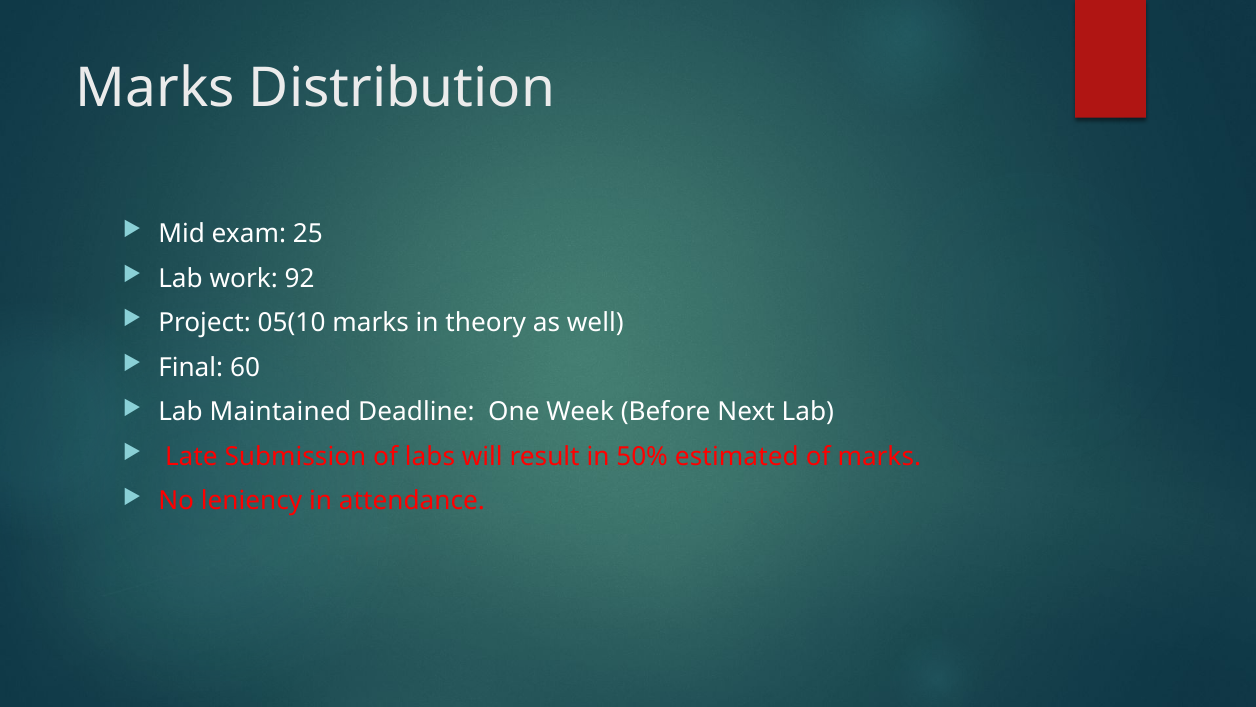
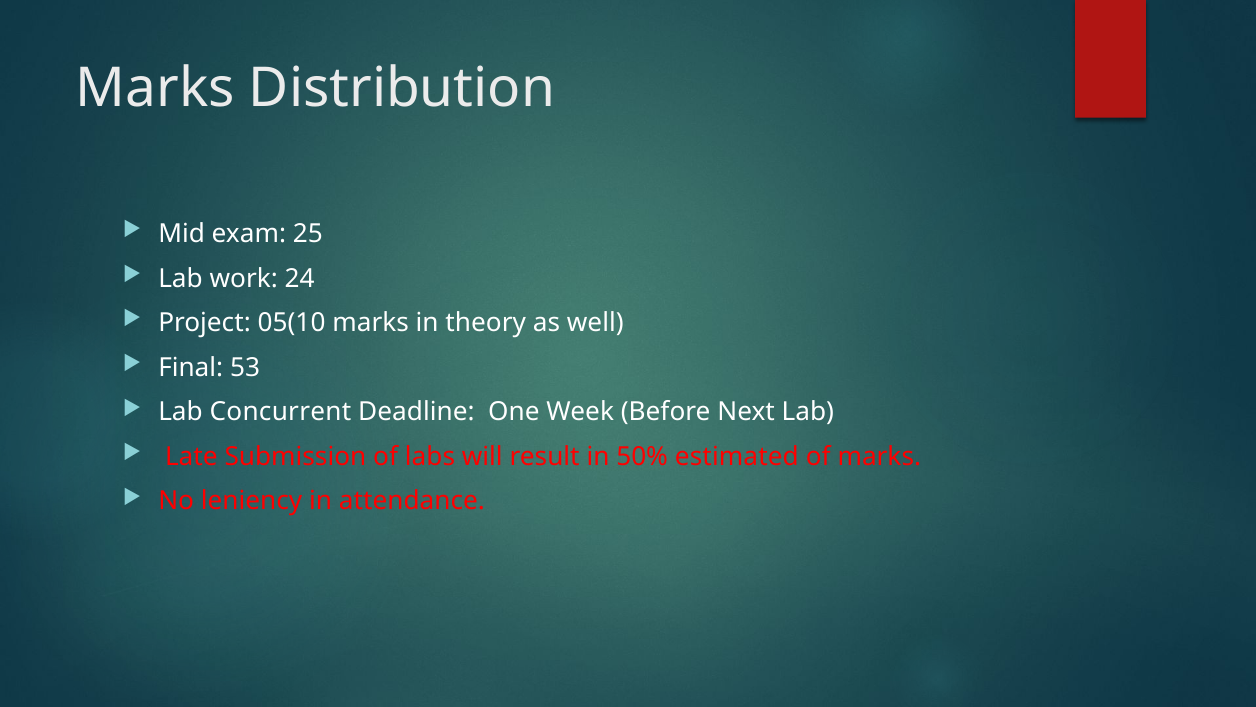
92: 92 -> 24
60: 60 -> 53
Maintained: Maintained -> Concurrent
